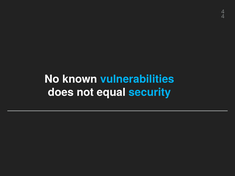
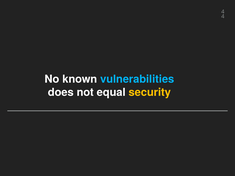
security colour: light blue -> yellow
